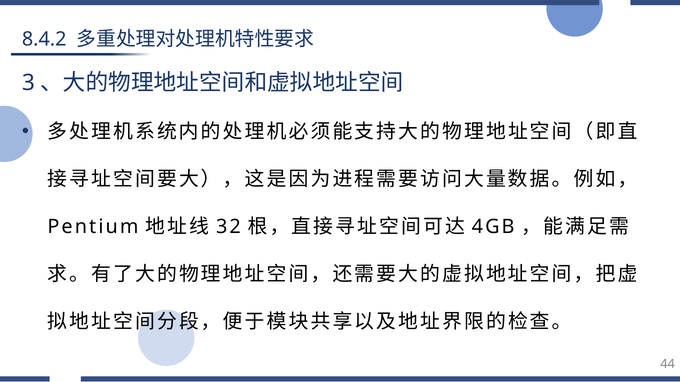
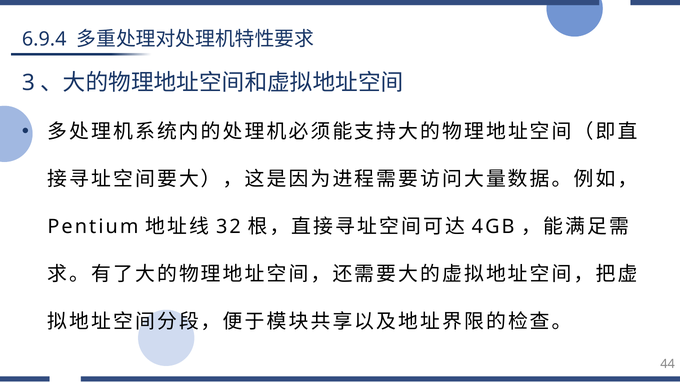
8.4.2: 8.4.2 -> 6.9.4
